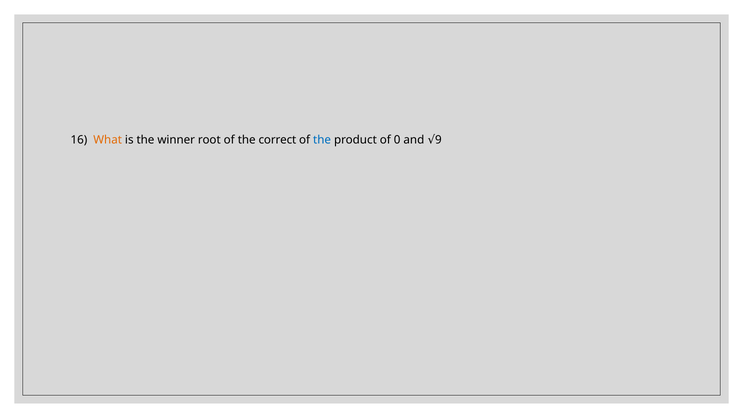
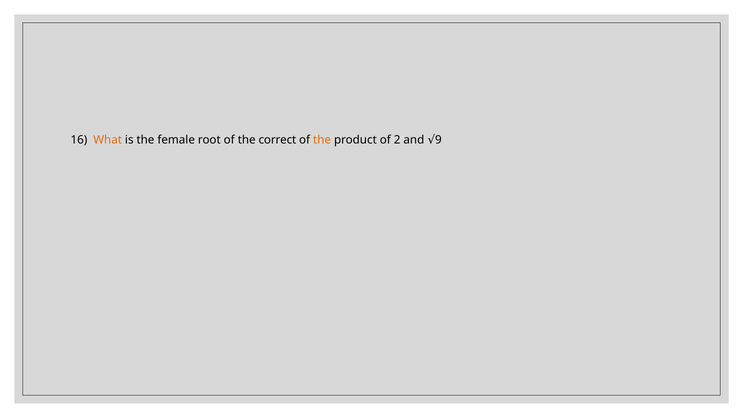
winner: winner -> female
the at (322, 140) colour: blue -> orange
0: 0 -> 2
